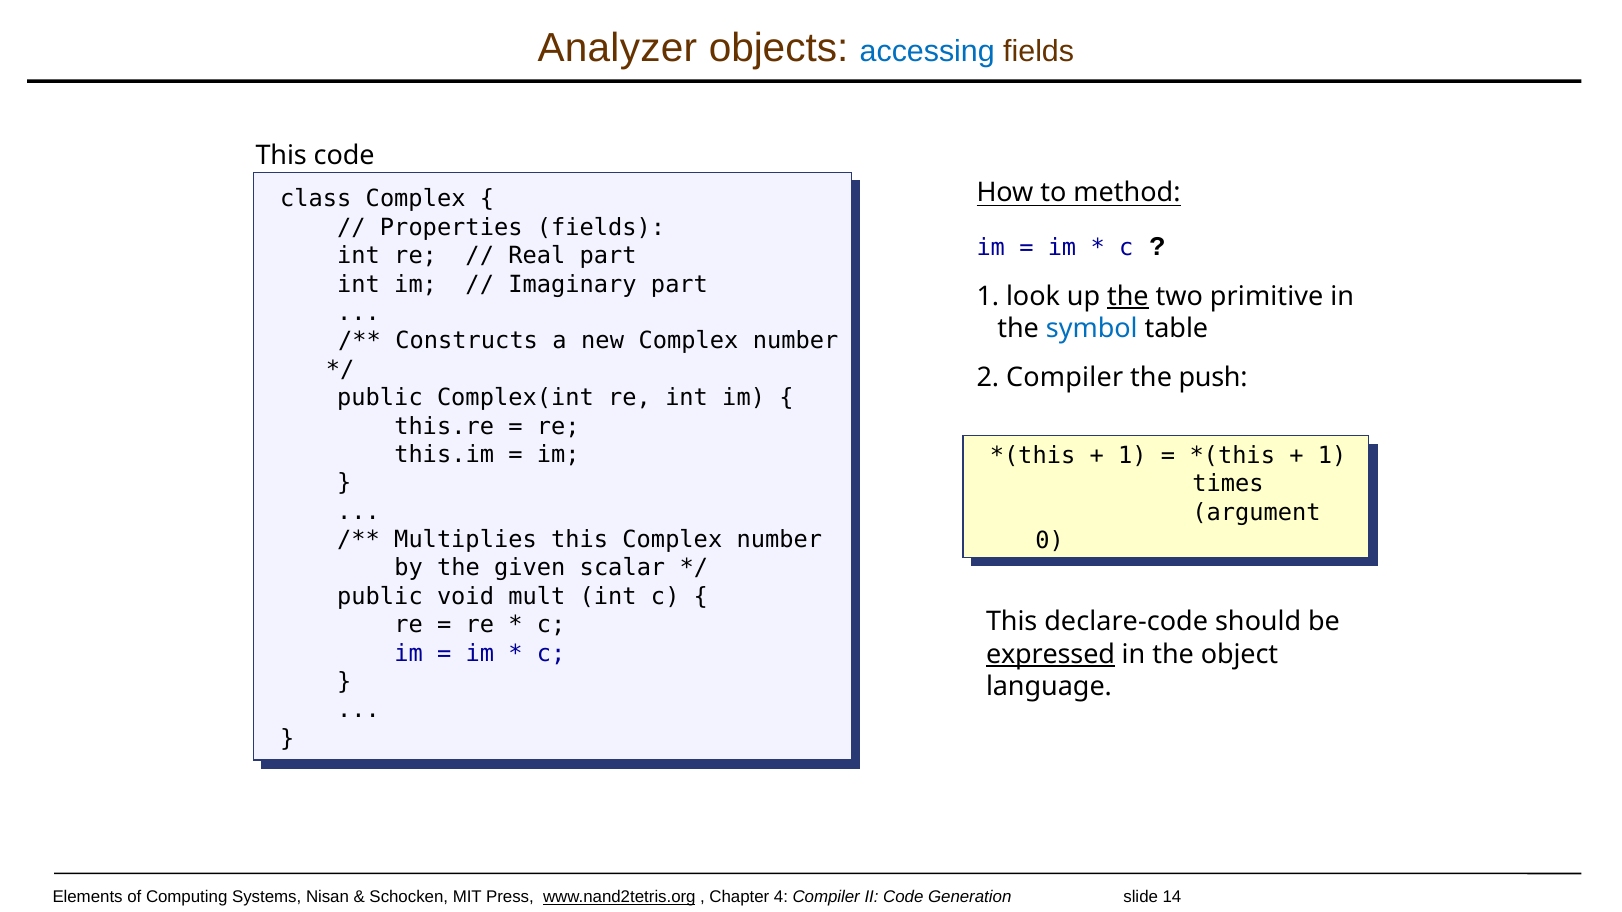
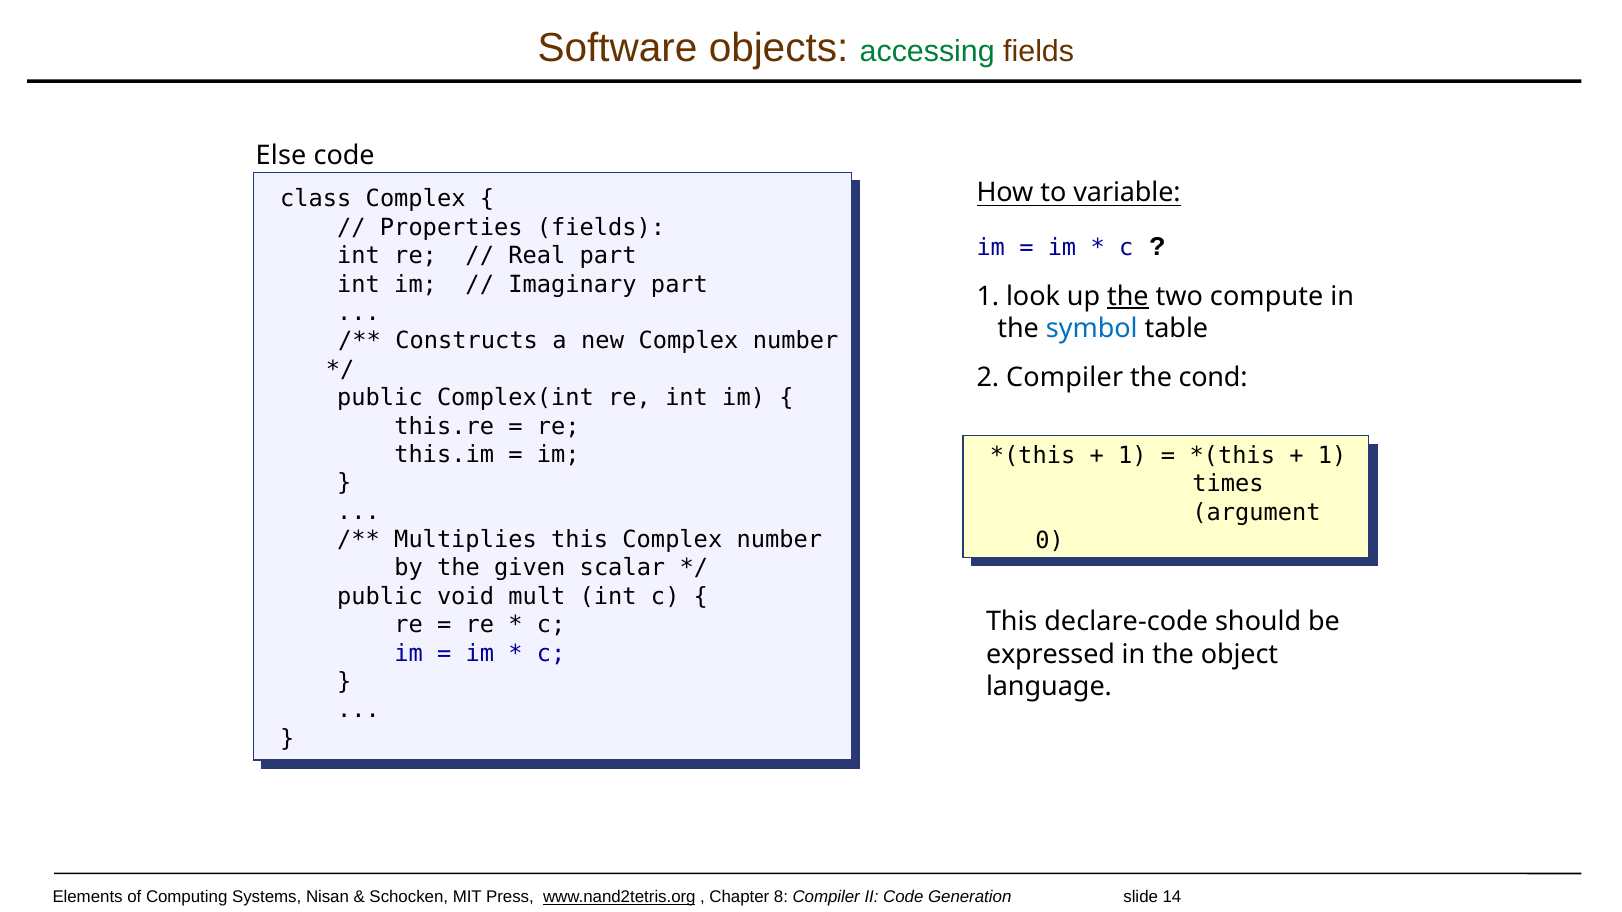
Analyzer: Analyzer -> Software
accessing colour: blue -> green
This at (281, 156): This -> Else
method: method -> variable
primitive: primitive -> compute
push: push -> cond
expressed underline: present -> none
4: 4 -> 8
